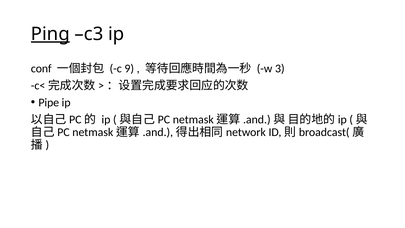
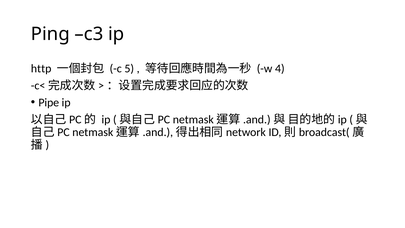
Ping underline: present -> none
conf: conf -> http
9: 9 -> 5
3: 3 -> 4
